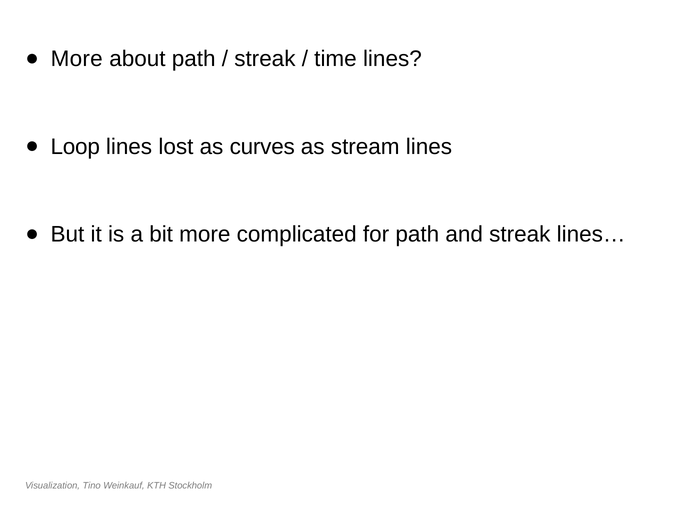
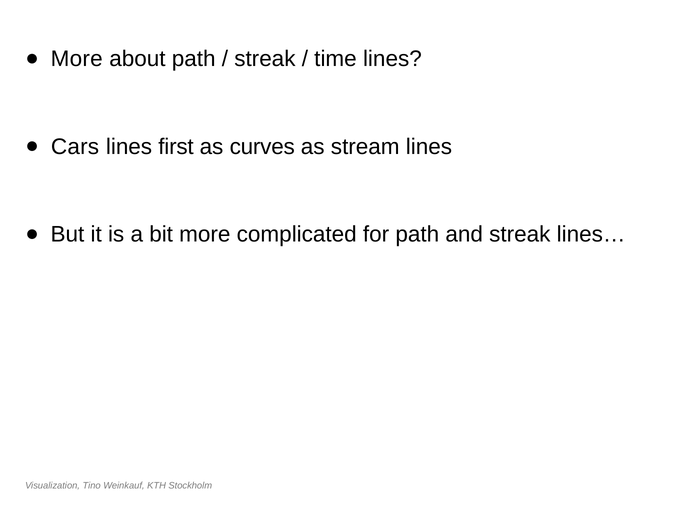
Loop: Loop -> Cars
lost: lost -> first
